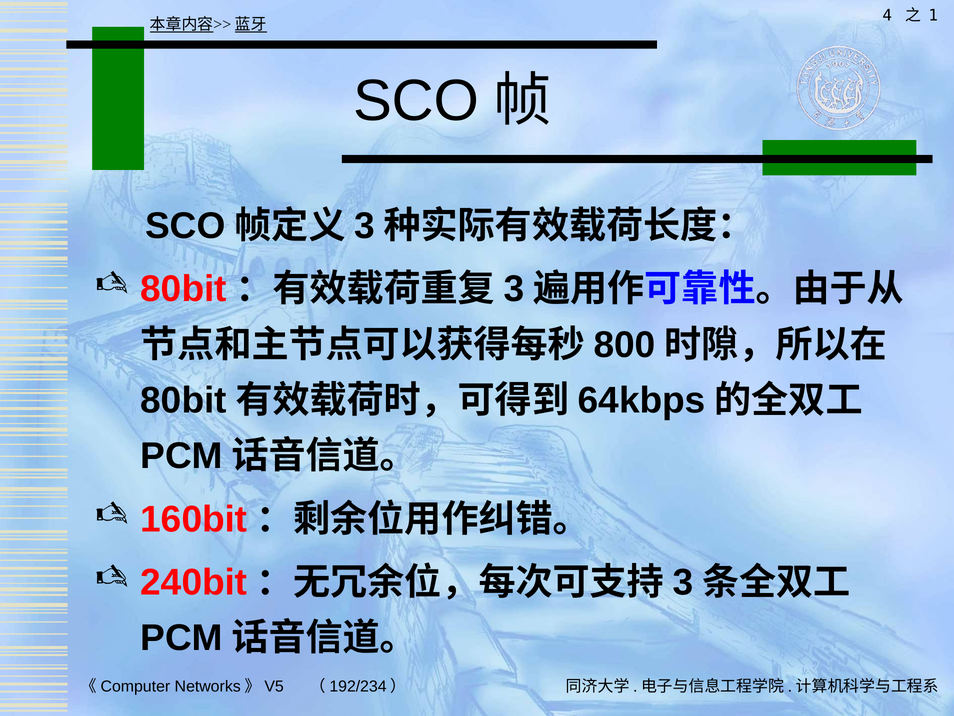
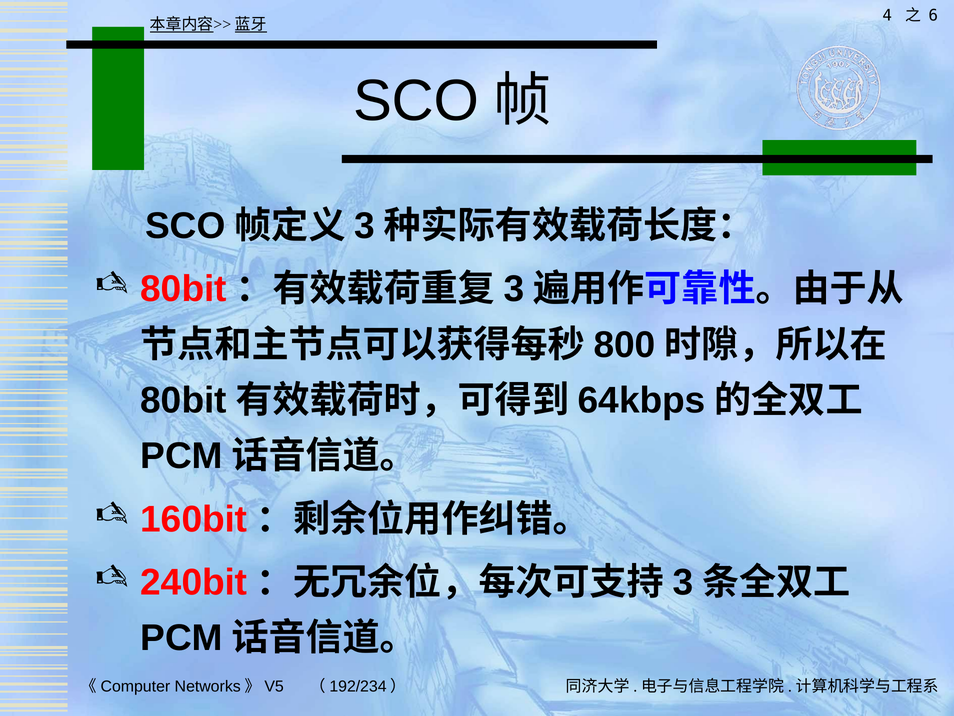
1: 1 -> 6
